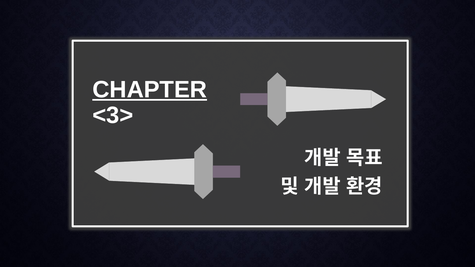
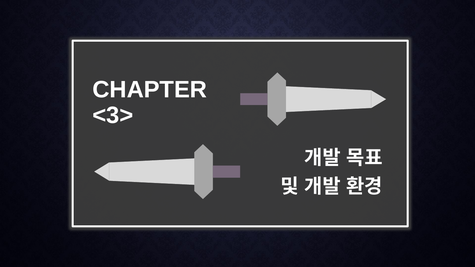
CHAPTER underline: present -> none
